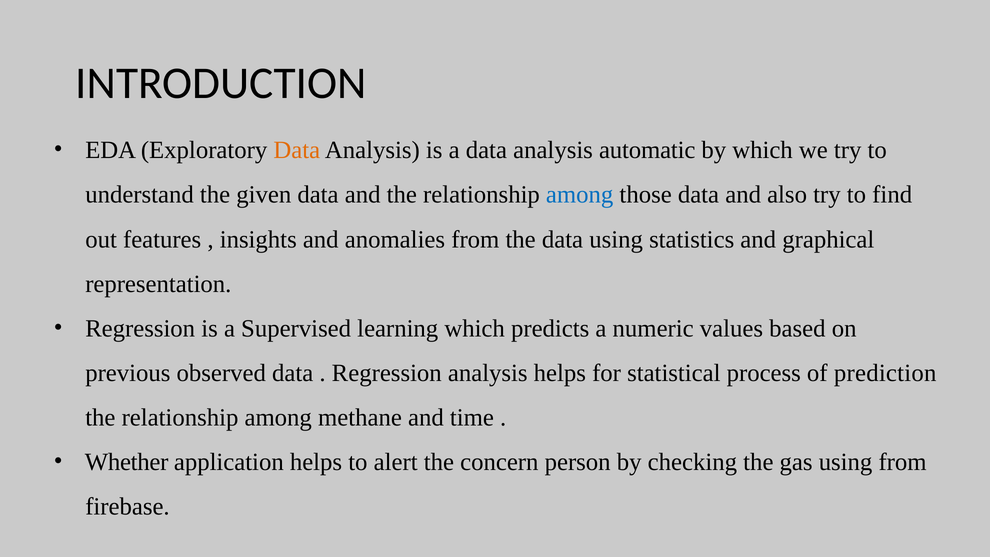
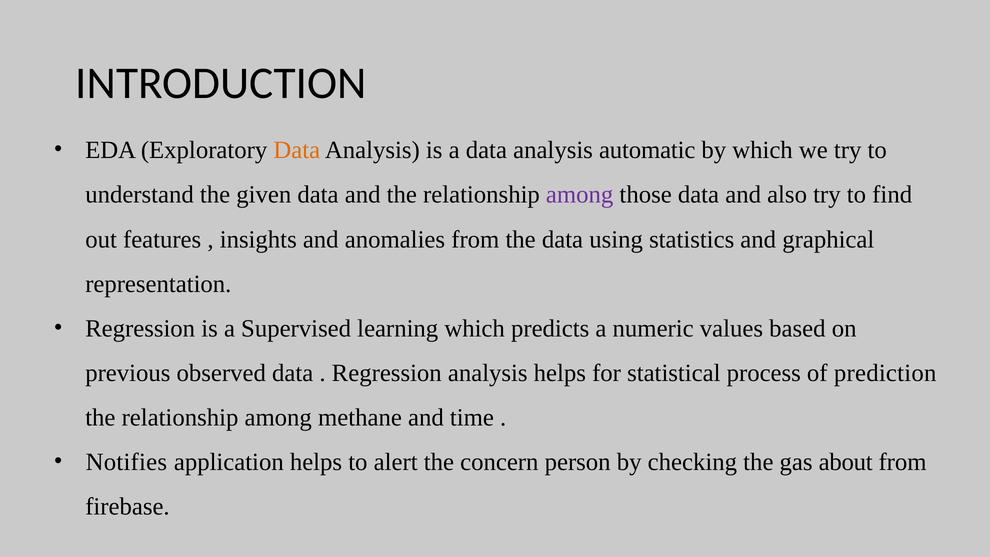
among at (580, 195) colour: blue -> purple
Whether: Whether -> Notifies
gas using: using -> about
